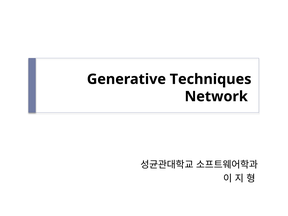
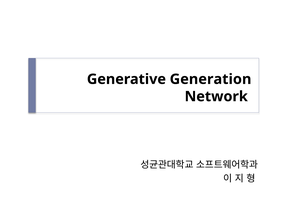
Techniques: Techniques -> Generation
